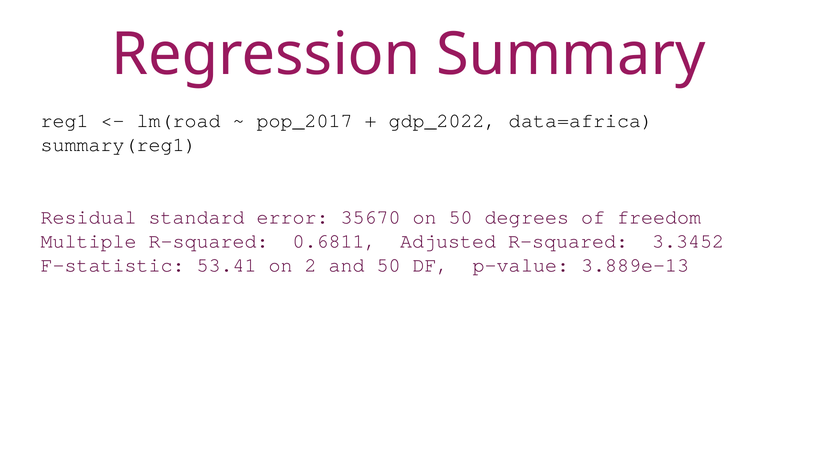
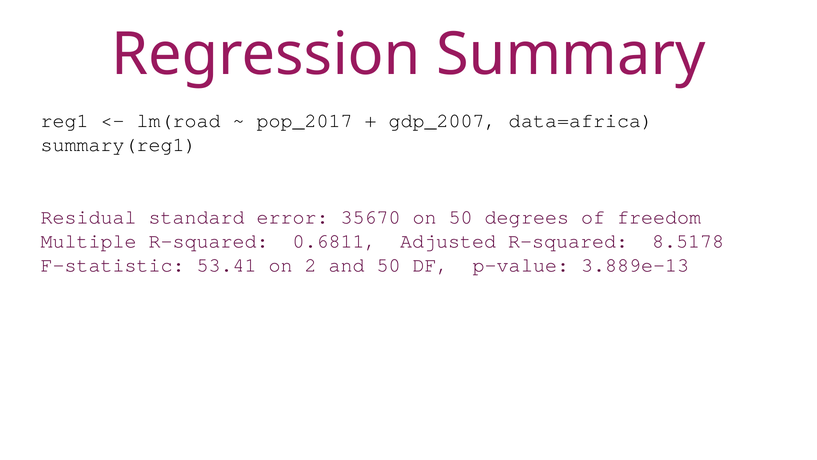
gdp_2022: gdp_2022 -> gdp_2007
3.3452: 3.3452 -> 8.5178
